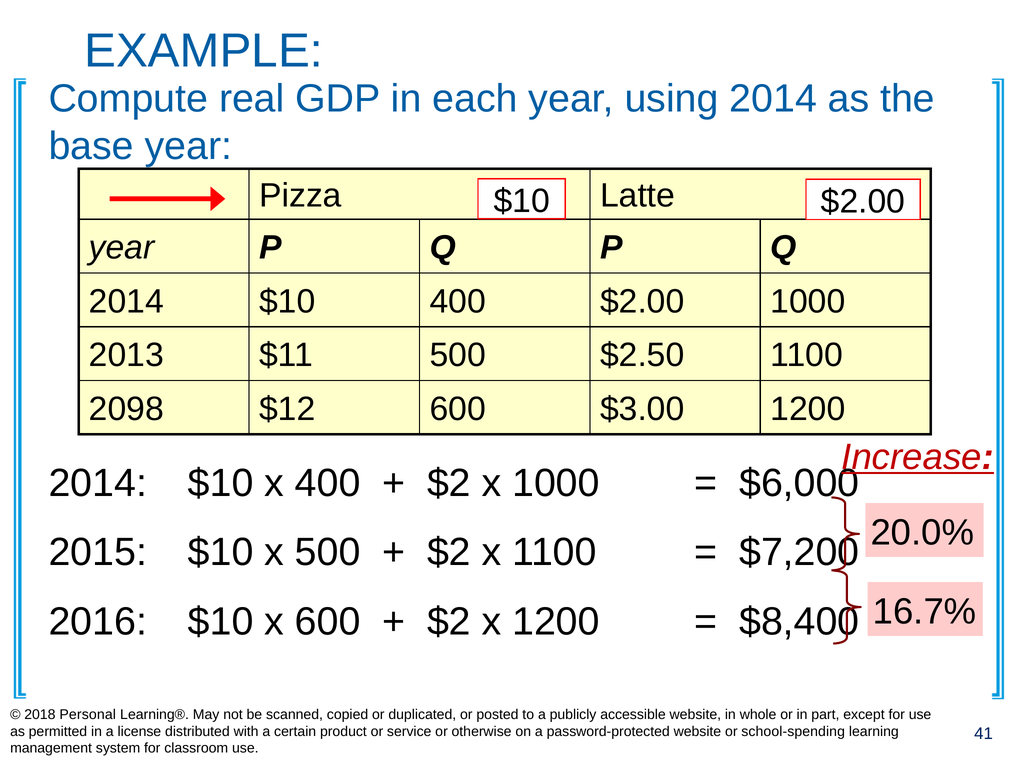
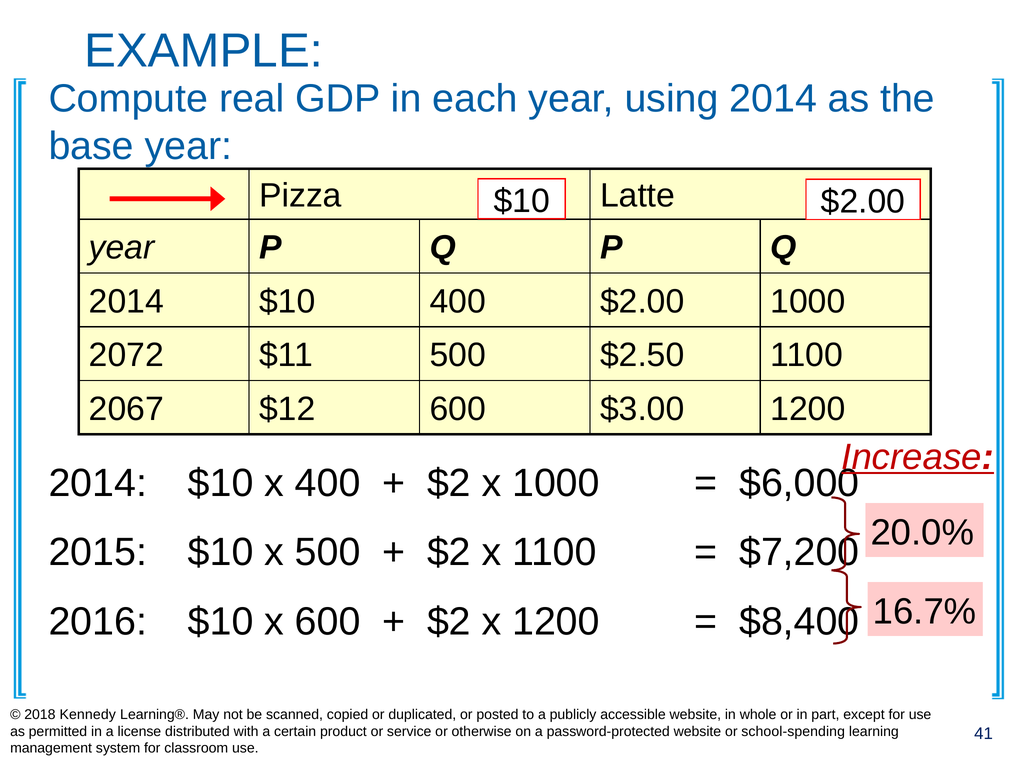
2013: 2013 -> 2072
2098: 2098 -> 2067
Personal: Personal -> Kennedy
